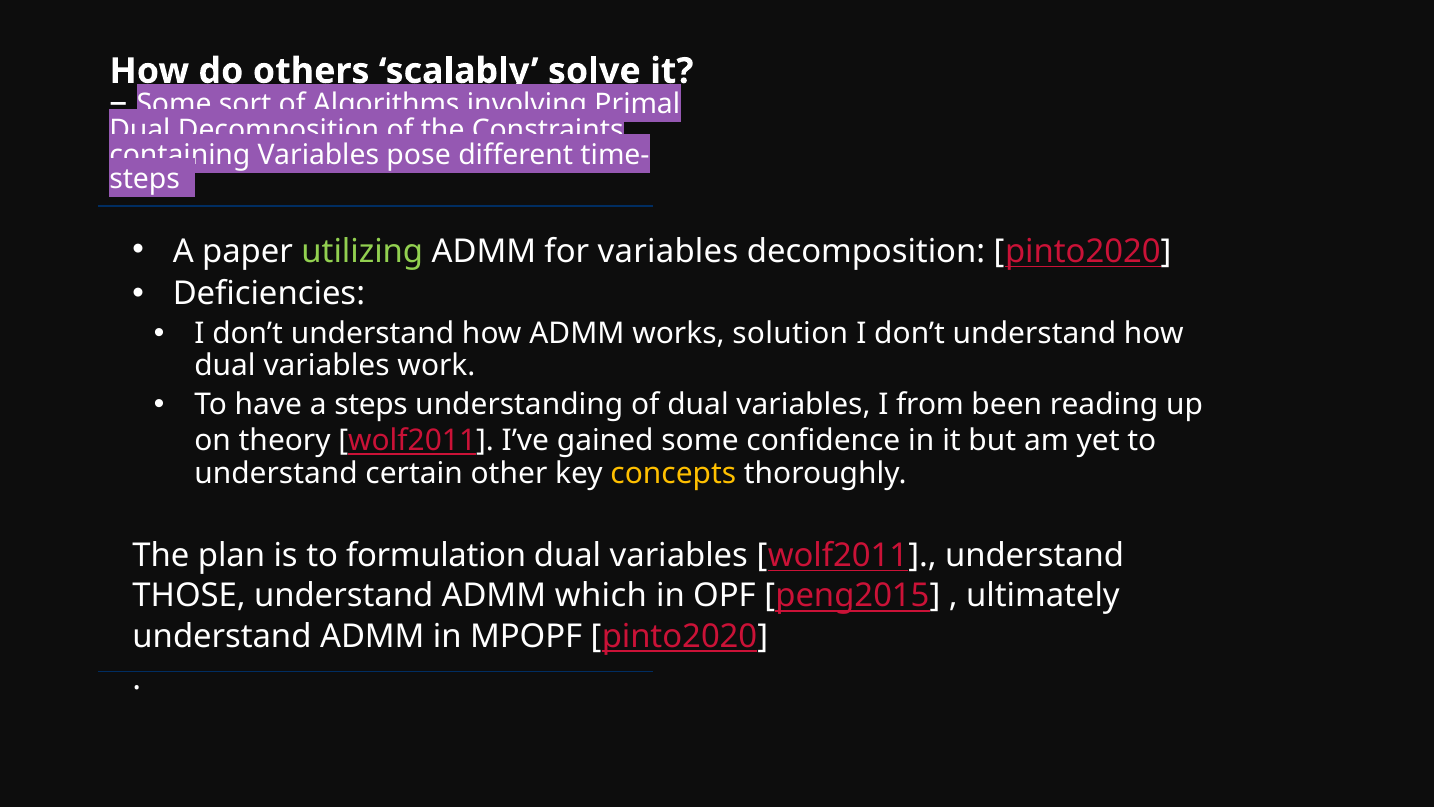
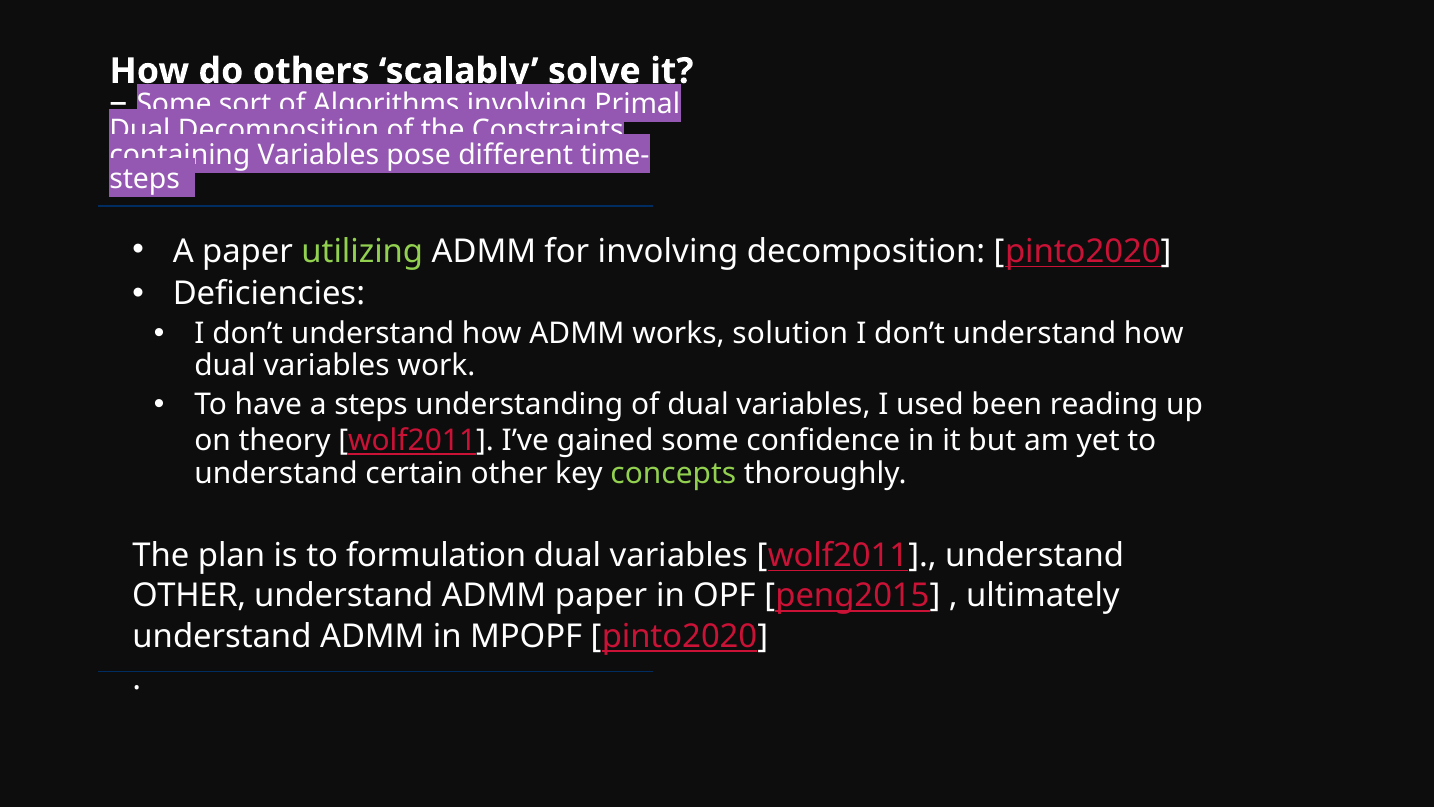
for variables: variables -> involving
from: from -> used
concepts colour: yellow -> light green
THOSE at (189, 596): THOSE -> OTHER
ADMM which: which -> paper
